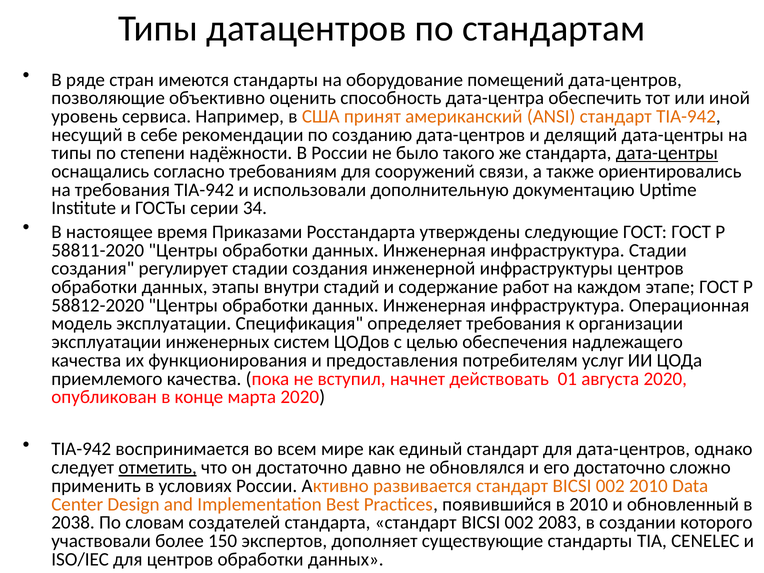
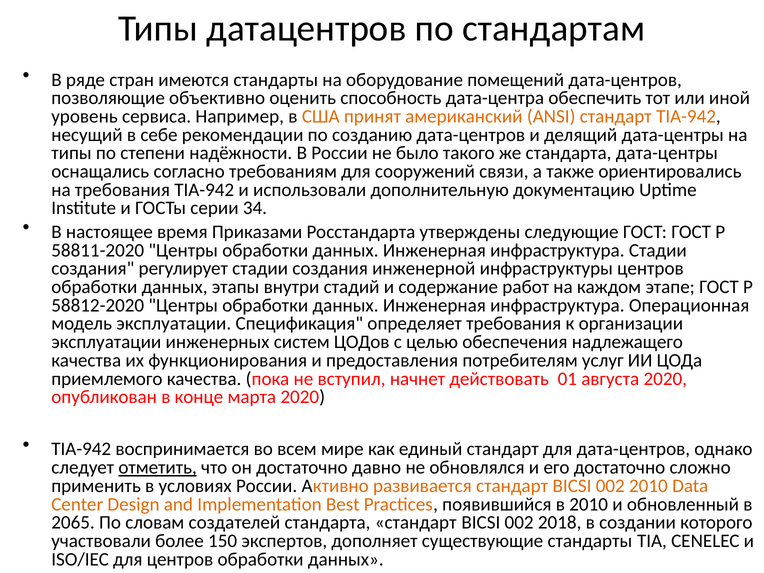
дата-центры at (667, 153) underline: present -> none
2038: 2038 -> 2065
2083: 2083 -> 2018
